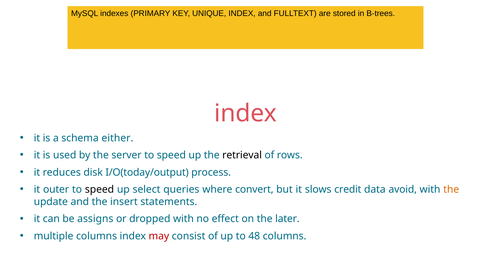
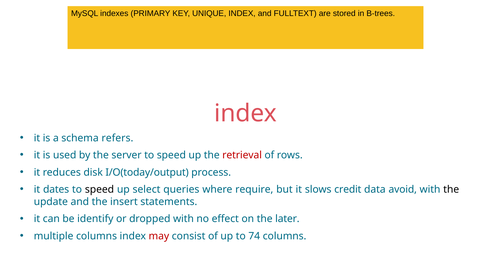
either: either -> refers
retrieval colour: black -> red
outer: outer -> dates
convert: convert -> require
the at (451, 190) colour: orange -> black
assigns: assigns -> identify
48: 48 -> 74
